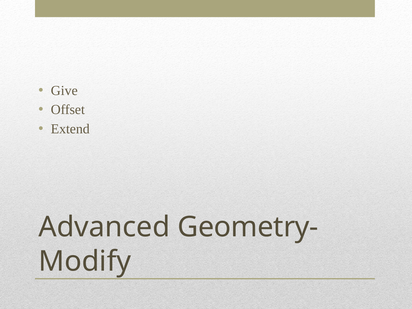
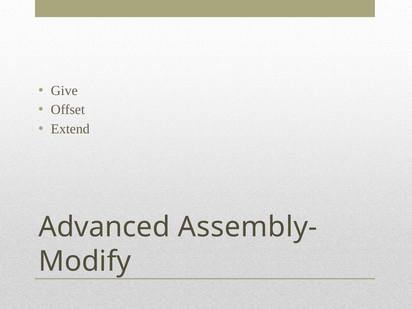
Geometry-: Geometry- -> Assembly-
